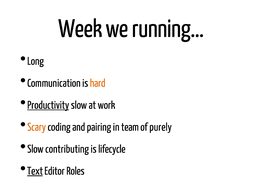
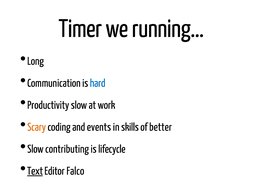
Week: Week -> Timer
hard colour: orange -> blue
Productivity underline: present -> none
pairing: pairing -> events
team: team -> skills
purely: purely -> better
Roles: Roles -> Falco
